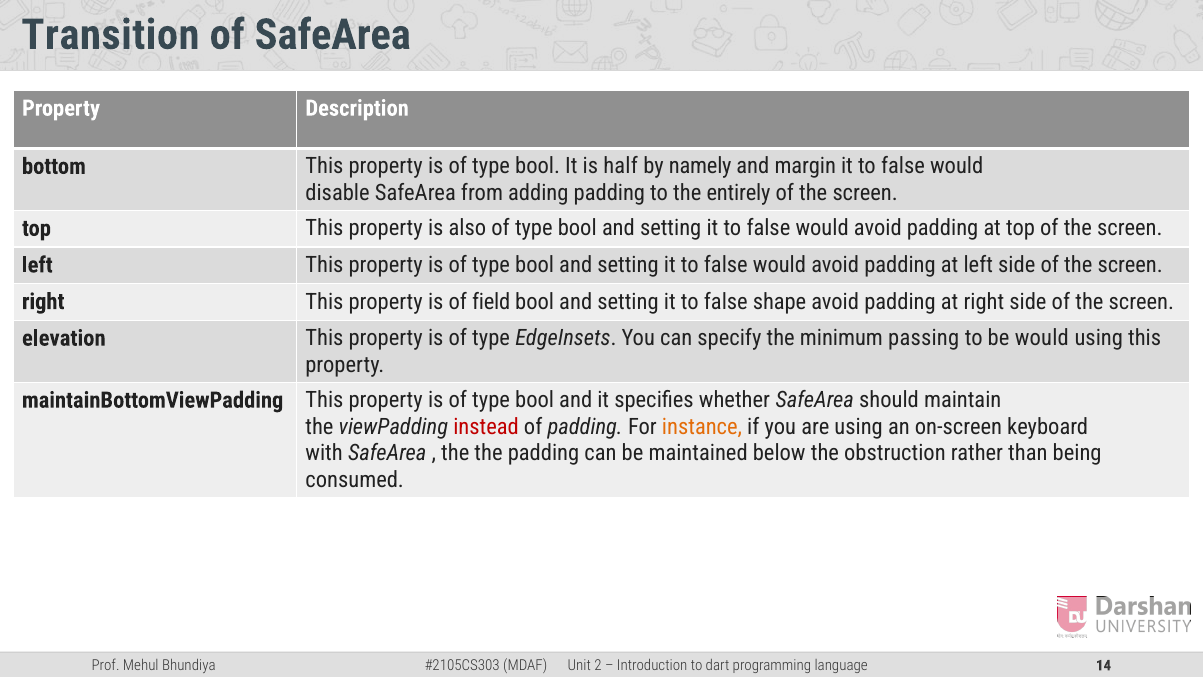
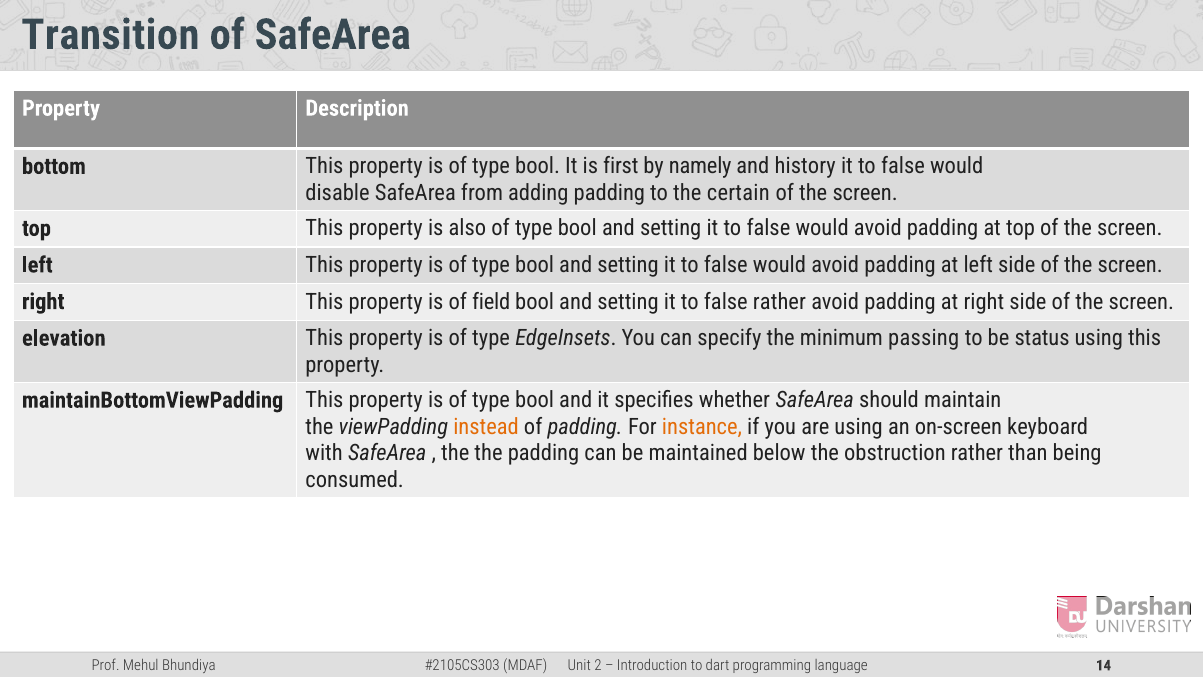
half: half -> first
margin: margin -> history
entirely: entirely -> certain
false shape: shape -> rather
be would: would -> status
instead colour: red -> orange
